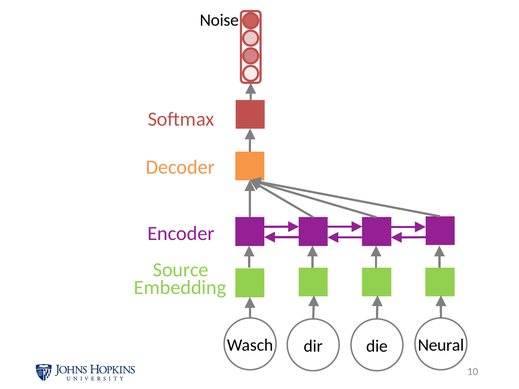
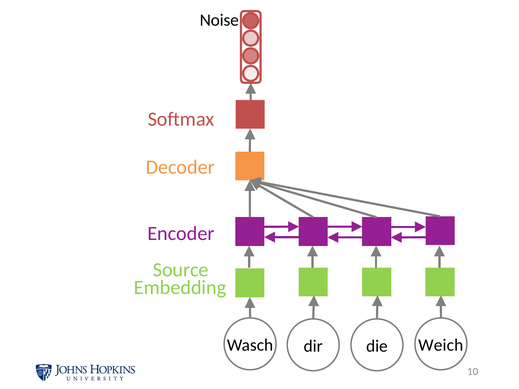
Neural: Neural -> Weich
